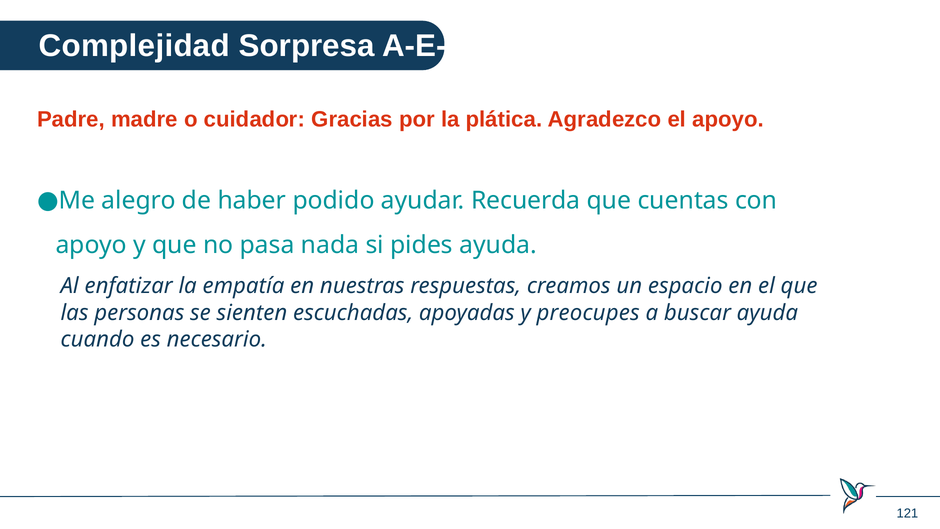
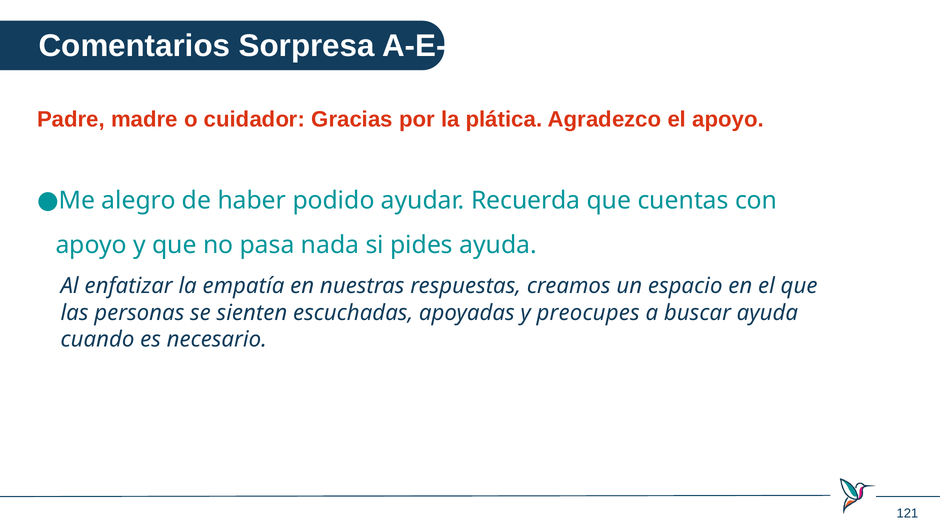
Complejidad: Complejidad -> Comentarios
